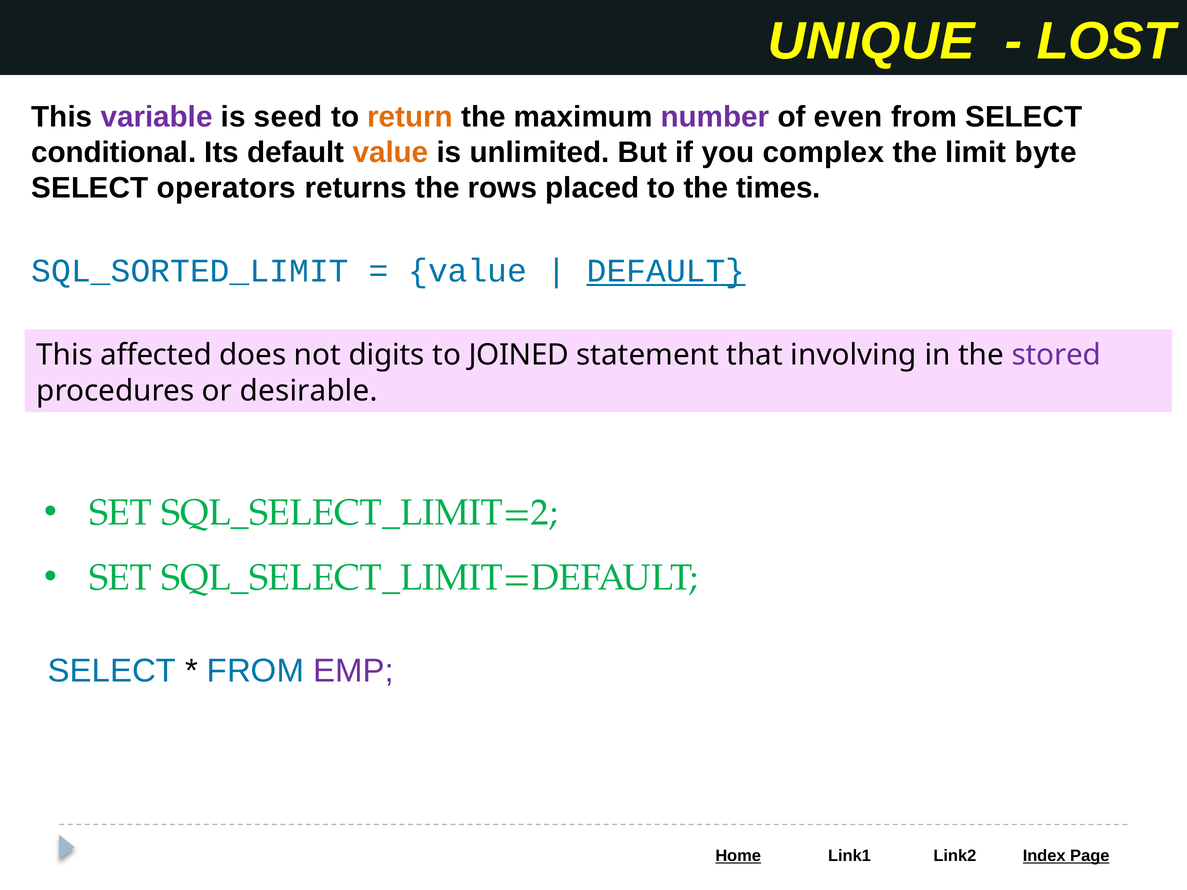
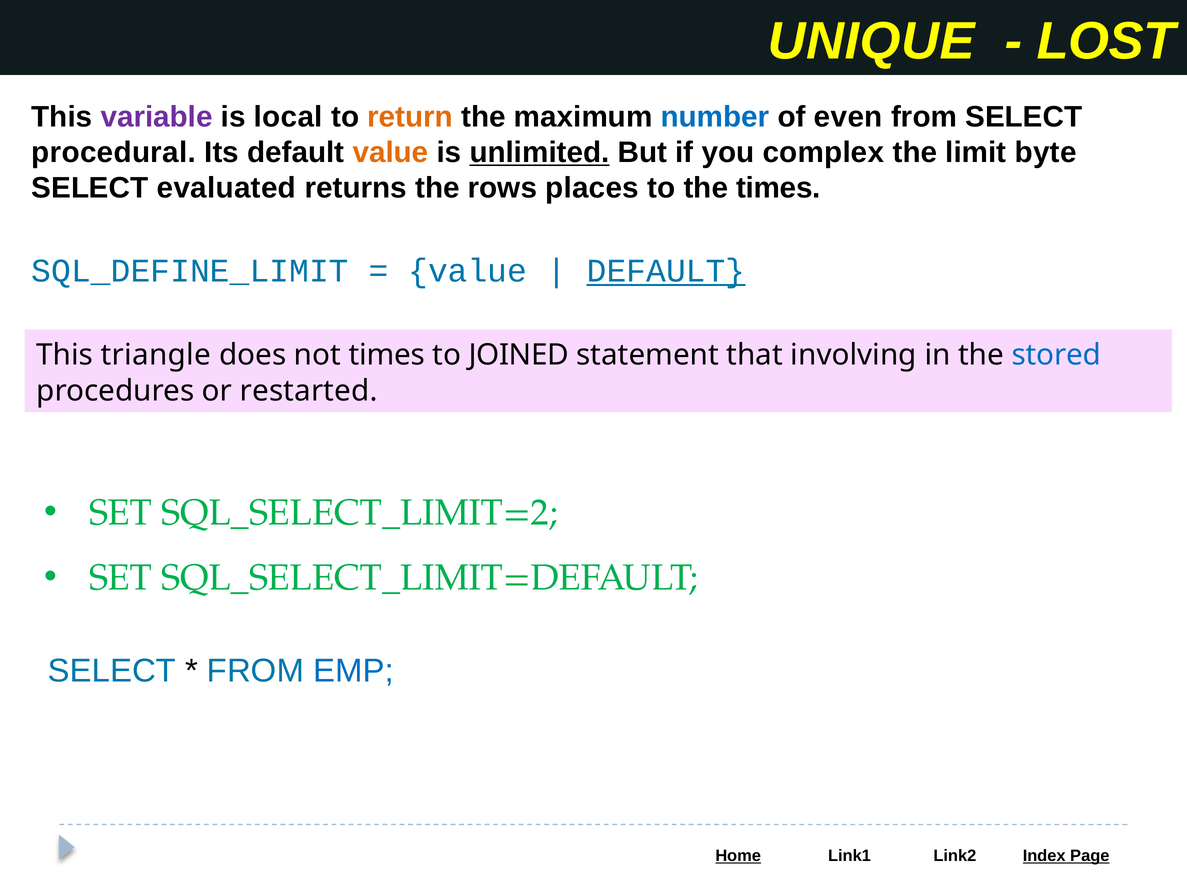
seed: seed -> local
number colour: purple -> blue
conditional: conditional -> procedural
unlimited underline: none -> present
operators: operators -> evaluated
placed: placed -> places
SQL_SORTED_LIMIT: SQL_SORTED_LIMIT -> SQL_DEFINE_LIMIT
affected: affected -> triangle
not digits: digits -> times
stored colour: purple -> blue
desirable: desirable -> restarted
EMP colour: purple -> blue
